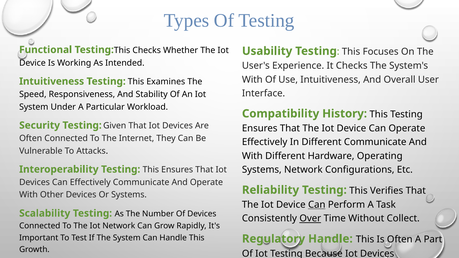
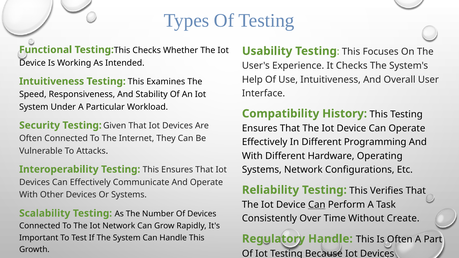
With at (252, 80): With -> Help
Different Communicate: Communicate -> Programming
Over underline: present -> none
Without Collect: Collect -> Create
